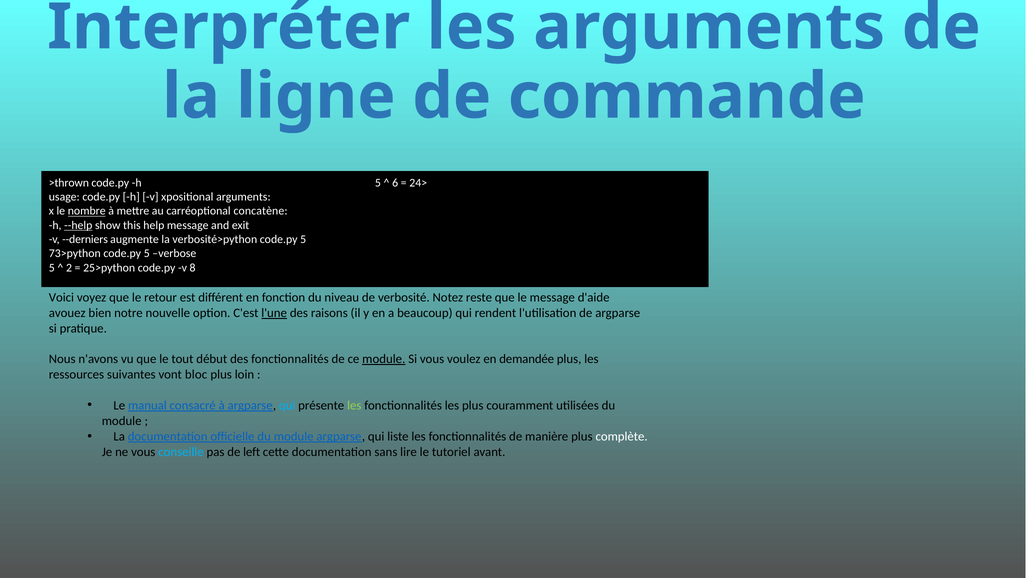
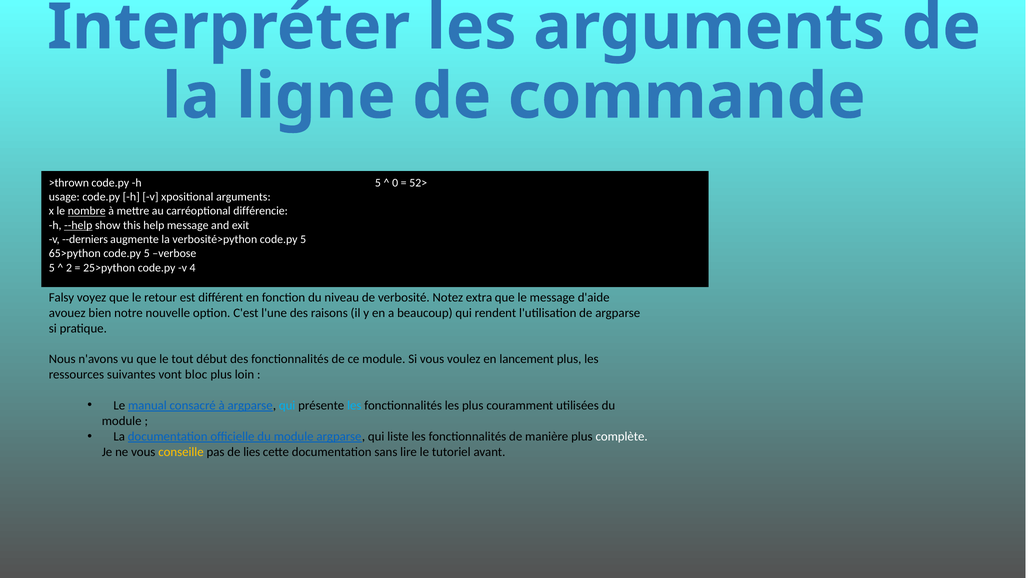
6: 6 -> 0
24>: 24> -> 52>
concatène: concatène -> différencie
73>python: 73>python -> 65>python
8: 8 -> 4
Voici: Voici -> Falsy
reste: reste -> extra
l'une underline: present -> none
module at (384, 359) underline: present -> none
demandée: demandée -> lancement
les at (354, 406) colour: light green -> light blue
conseille colour: light blue -> yellow
left: left -> lies
